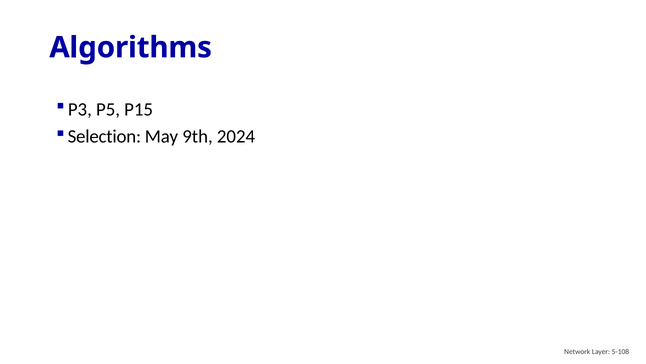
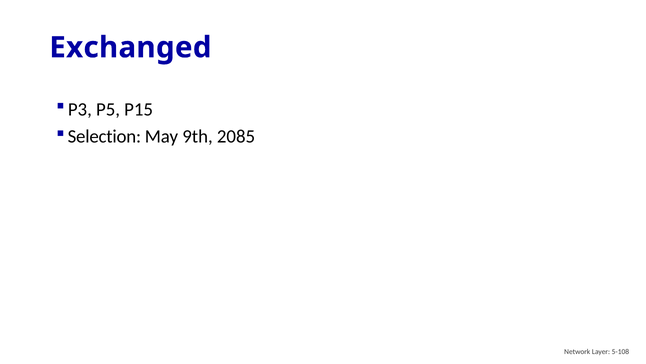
Algorithms: Algorithms -> Exchanged
2024: 2024 -> 2085
